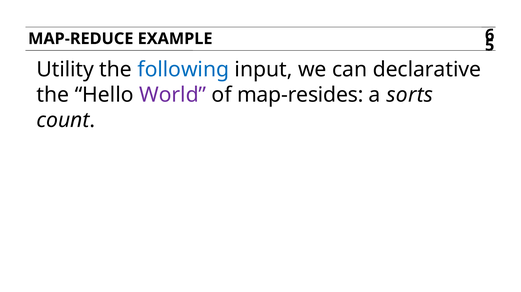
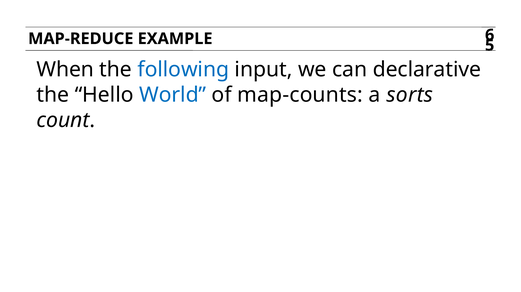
Utility: Utility -> When
World colour: purple -> blue
map-resides: map-resides -> map-counts
